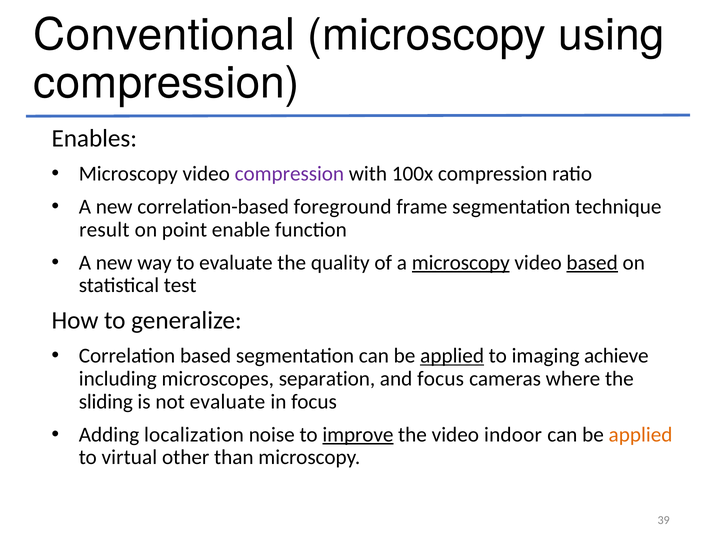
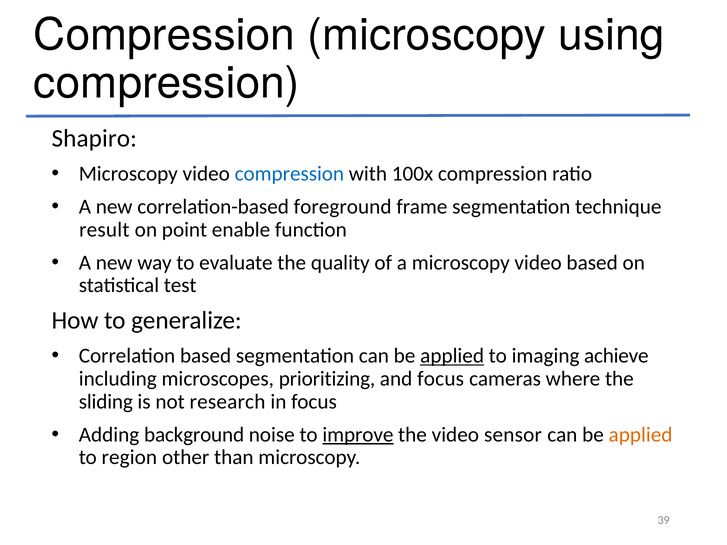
Conventional at (164, 35): Conventional -> Compression
Enables: Enables -> Shapiro
compression at (289, 174) colour: purple -> blue
microscopy at (461, 263) underline: present -> none
based at (592, 263) underline: present -> none
separation: separation -> prioritizing
not evaluate: evaluate -> research
localization: localization -> background
indoor: indoor -> sensor
virtual: virtual -> region
